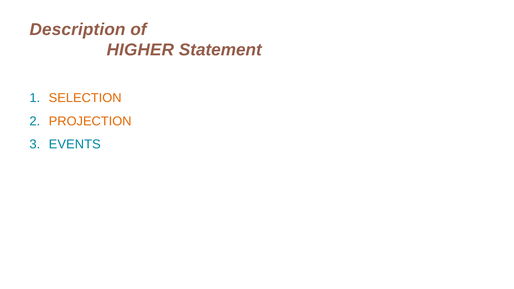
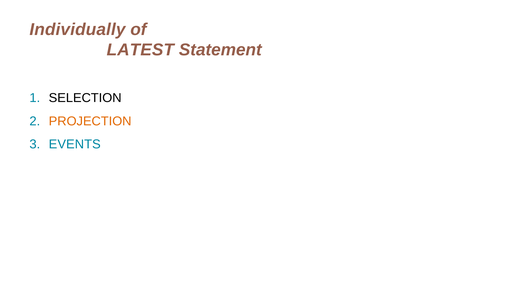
Description: Description -> Individually
HIGHER: HIGHER -> LATEST
SELECTION colour: orange -> black
